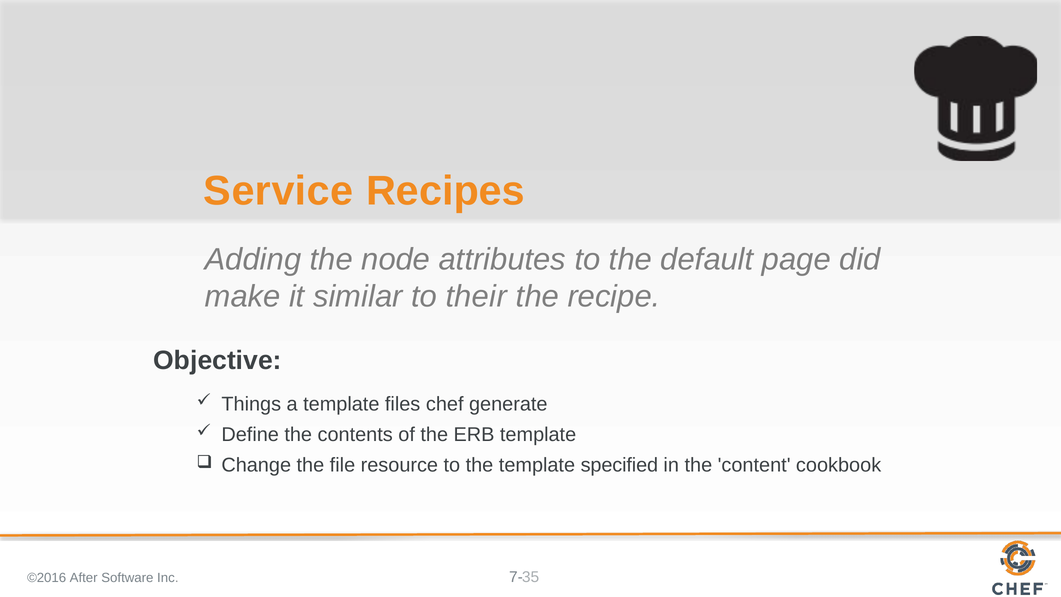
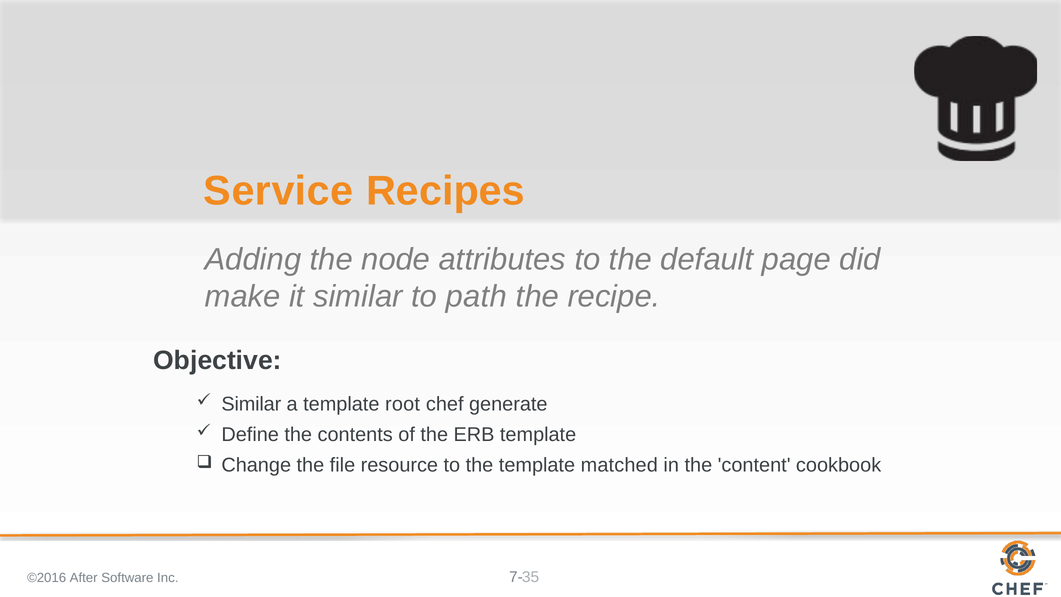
their: their -> path
Things at (251, 404): Things -> Similar
files: files -> root
specified: specified -> matched
